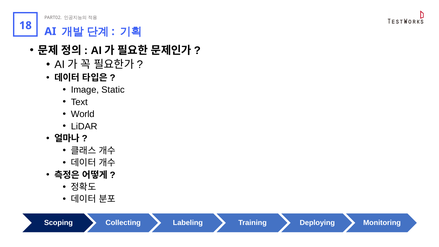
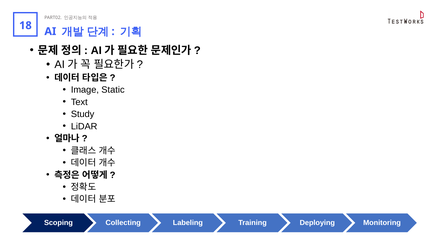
World: World -> Study
